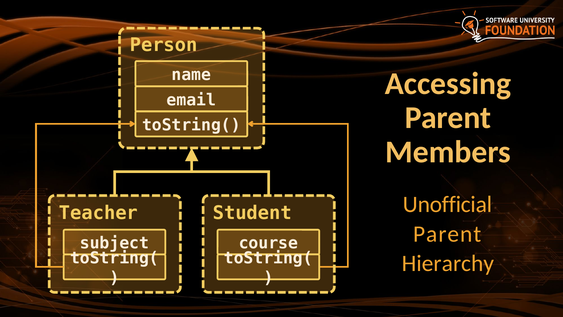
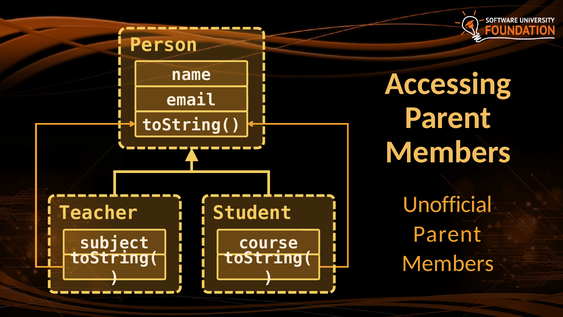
Hierarchy at (448, 263): Hierarchy -> Members
